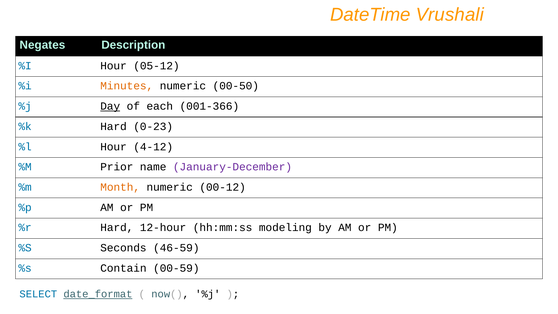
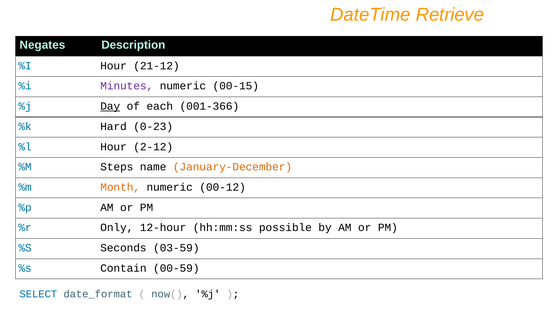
Vrushali: Vrushali -> Retrieve
05-12: 05-12 -> 21-12
Minutes colour: orange -> purple
00-50: 00-50 -> 00-15
4-12: 4-12 -> 2-12
Prior: Prior -> Steps
January-December colour: purple -> orange
%r Hard: Hard -> Only
modeling: modeling -> possible
46-59: 46-59 -> 03-59
date_format underline: present -> none
